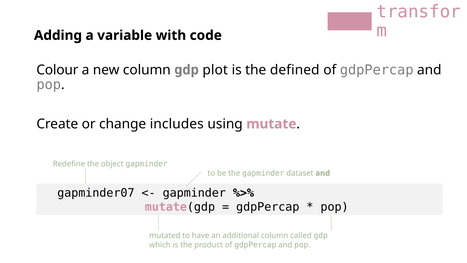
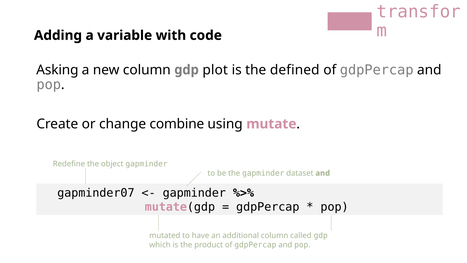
Colour: Colour -> Asking
includes: includes -> combine
